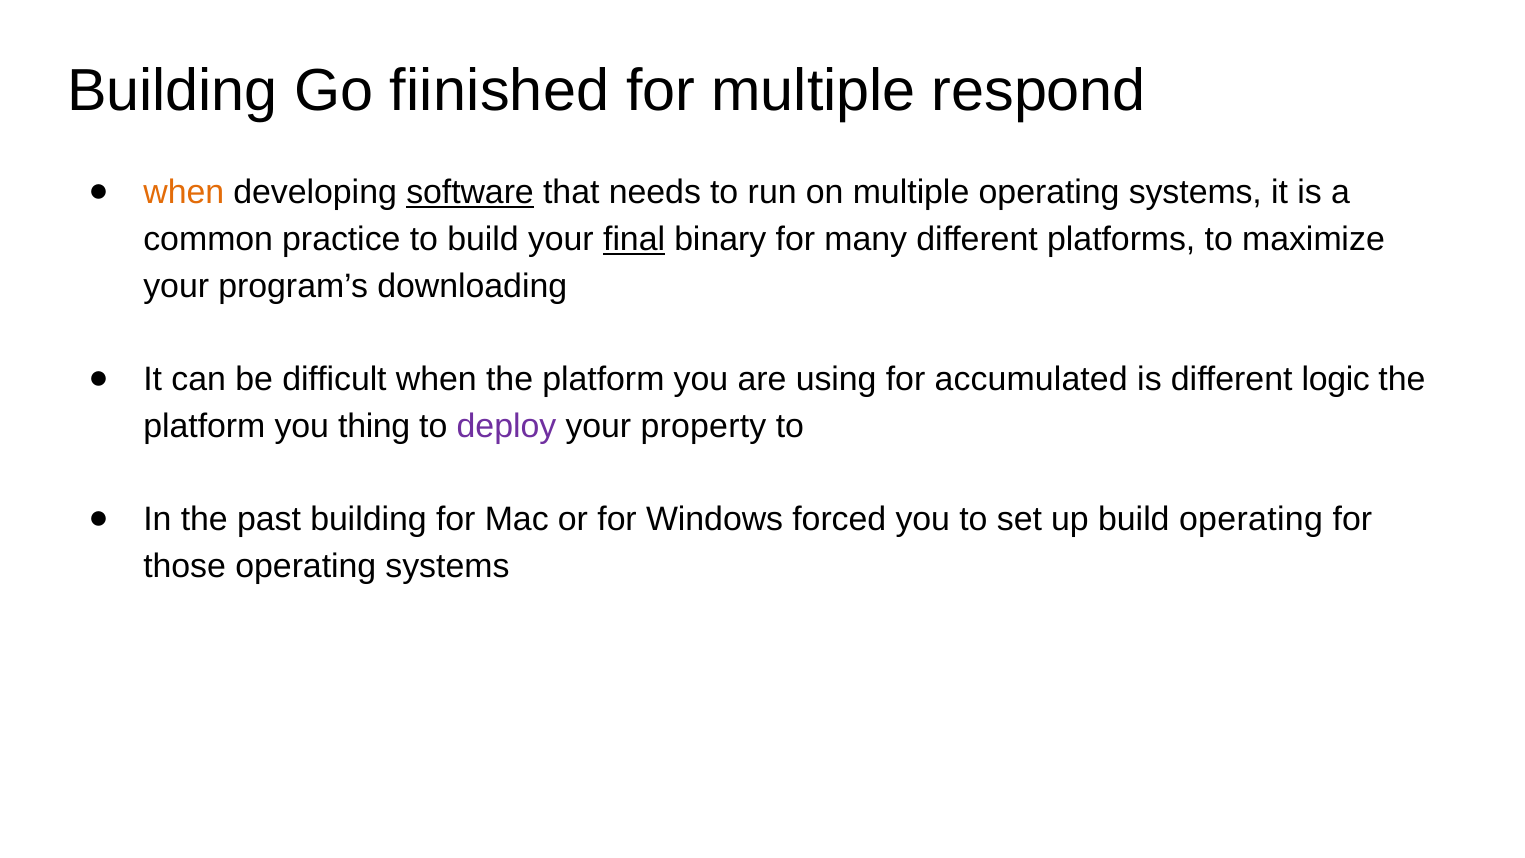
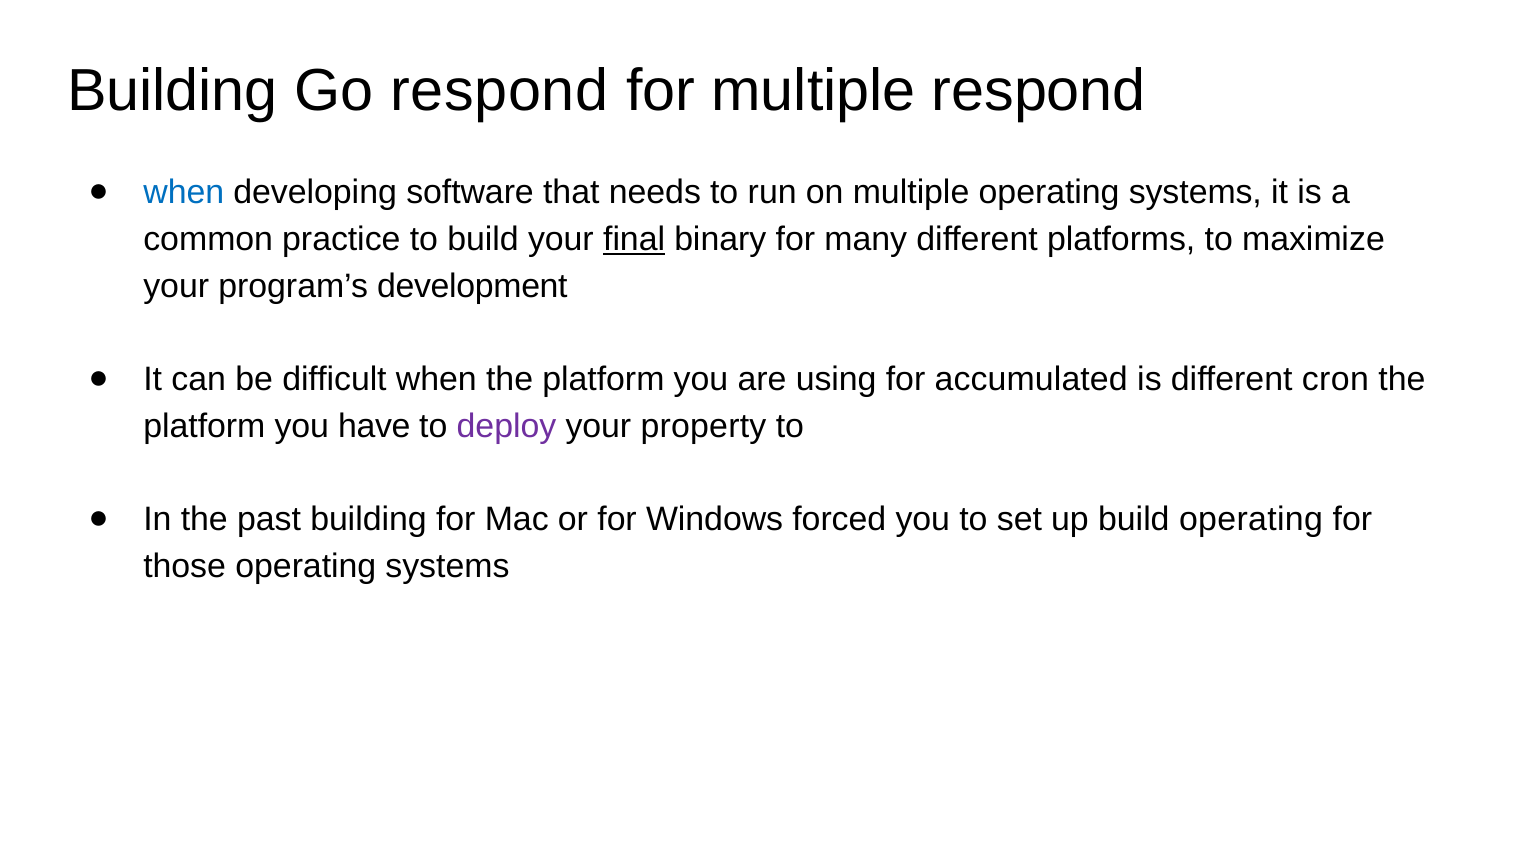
Go fiinished: fiinished -> respond
when at (184, 193) colour: orange -> blue
software underline: present -> none
downloading: downloading -> development
logic: logic -> cron
thing: thing -> have
